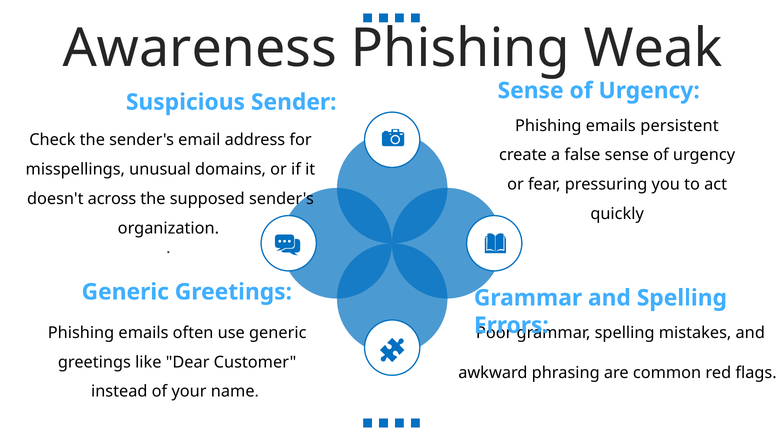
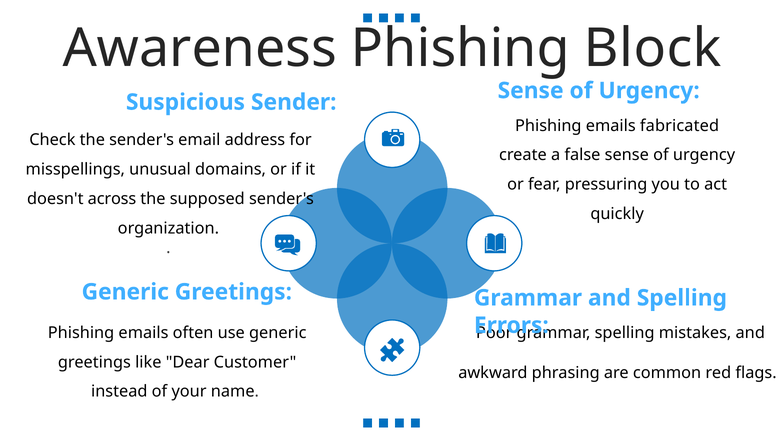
Weak: Weak -> Block
persistent: persistent -> fabricated
